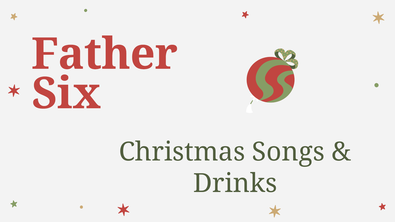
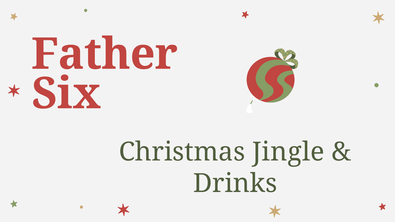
Songs: Songs -> Jingle
